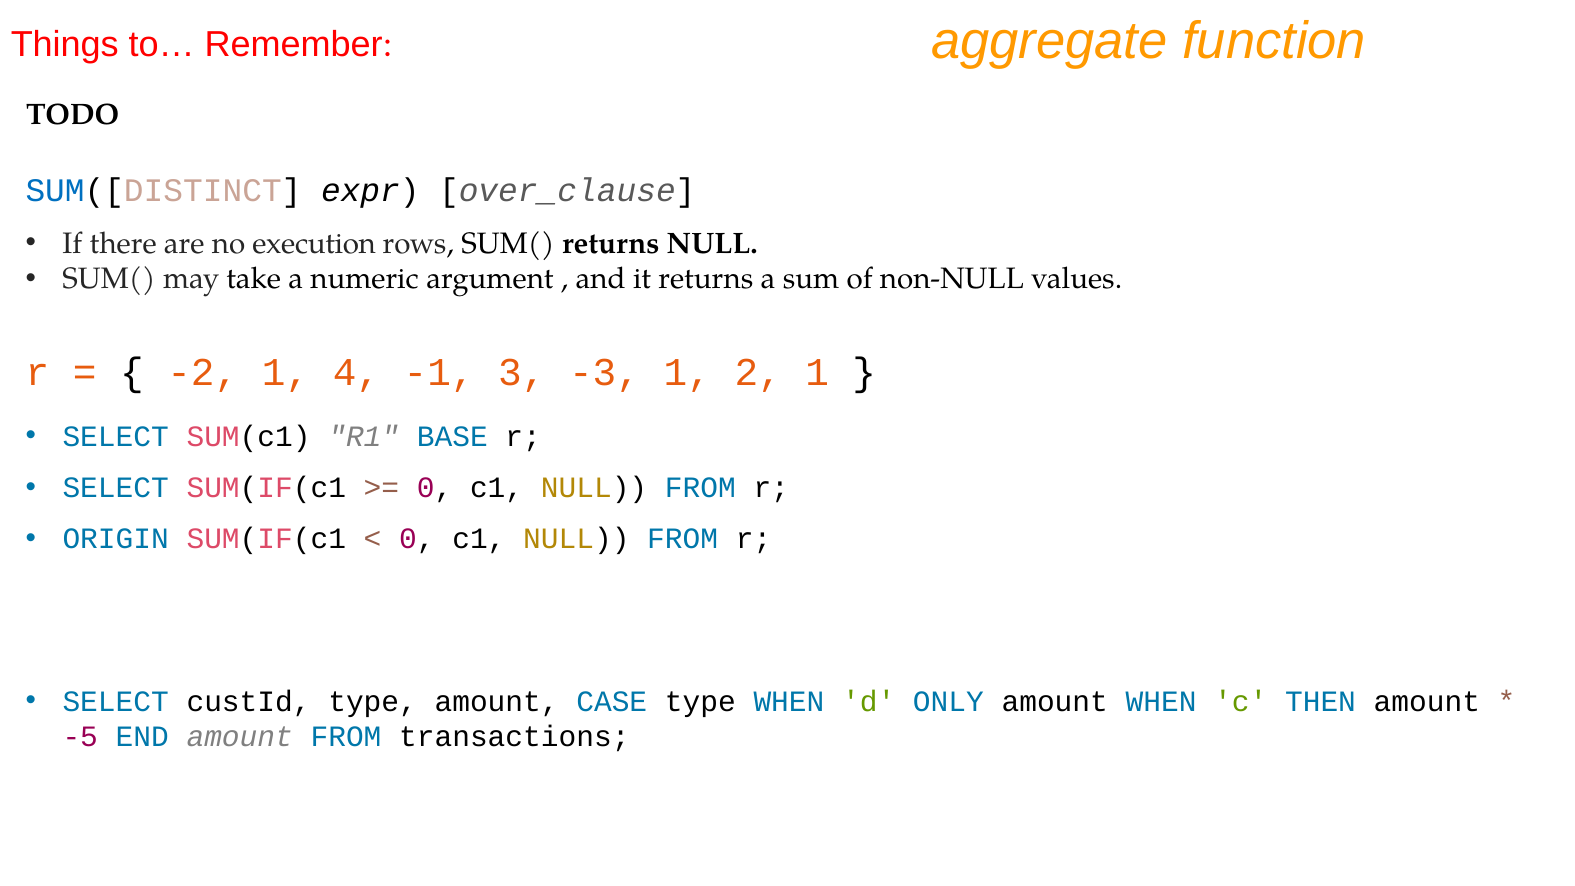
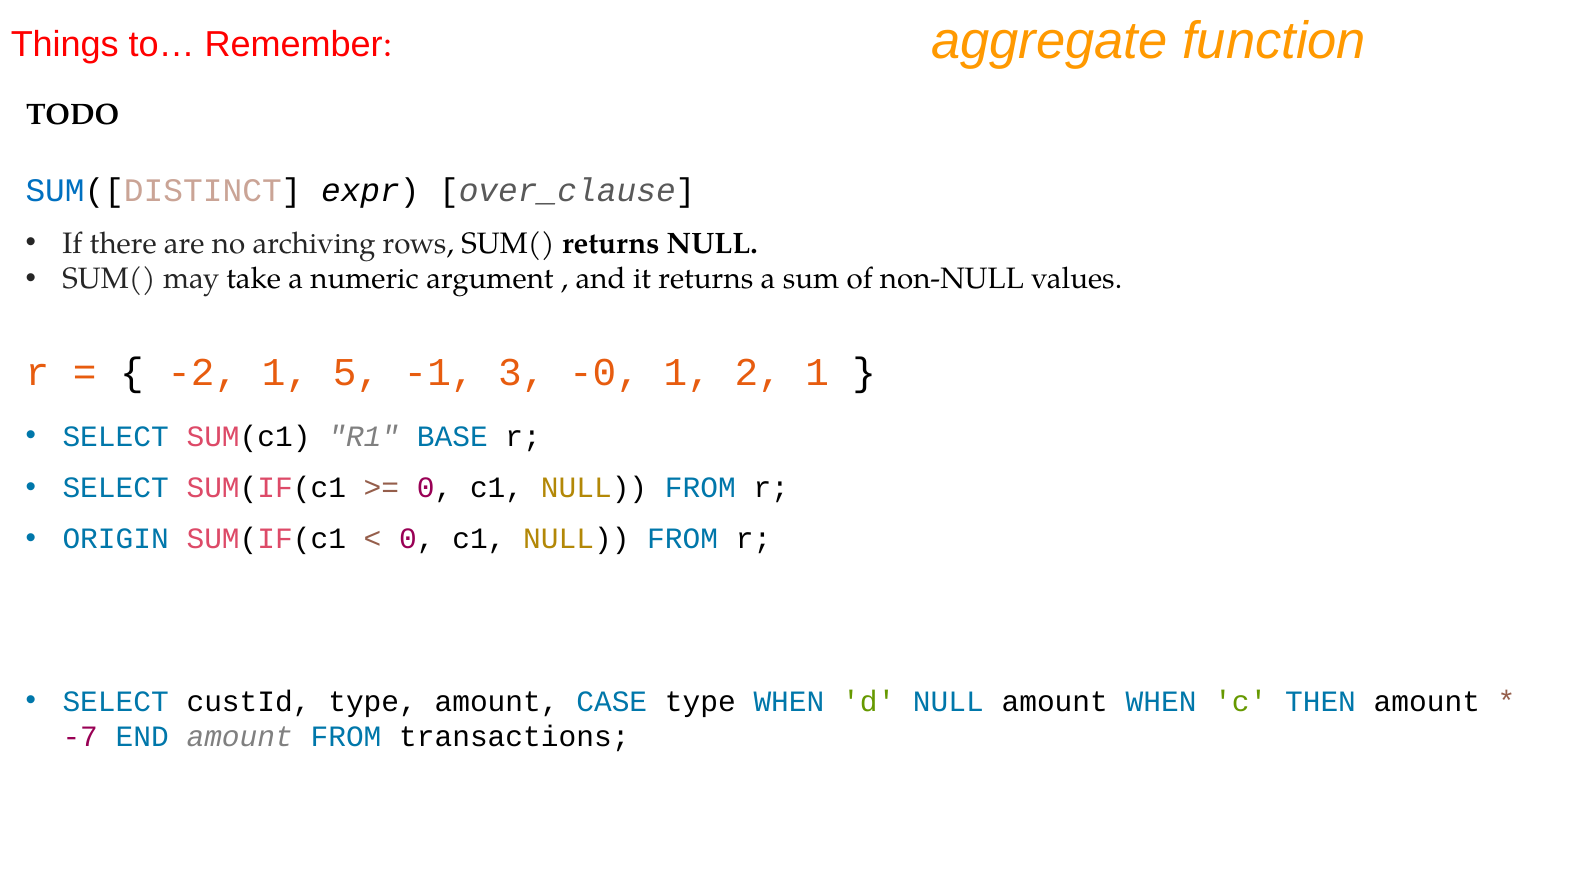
execution: execution -> archiving
4: 4 -> 5
-3: -3 -> -0
d ONLY: ONLY -> NULL
-5: -5 -> -7
